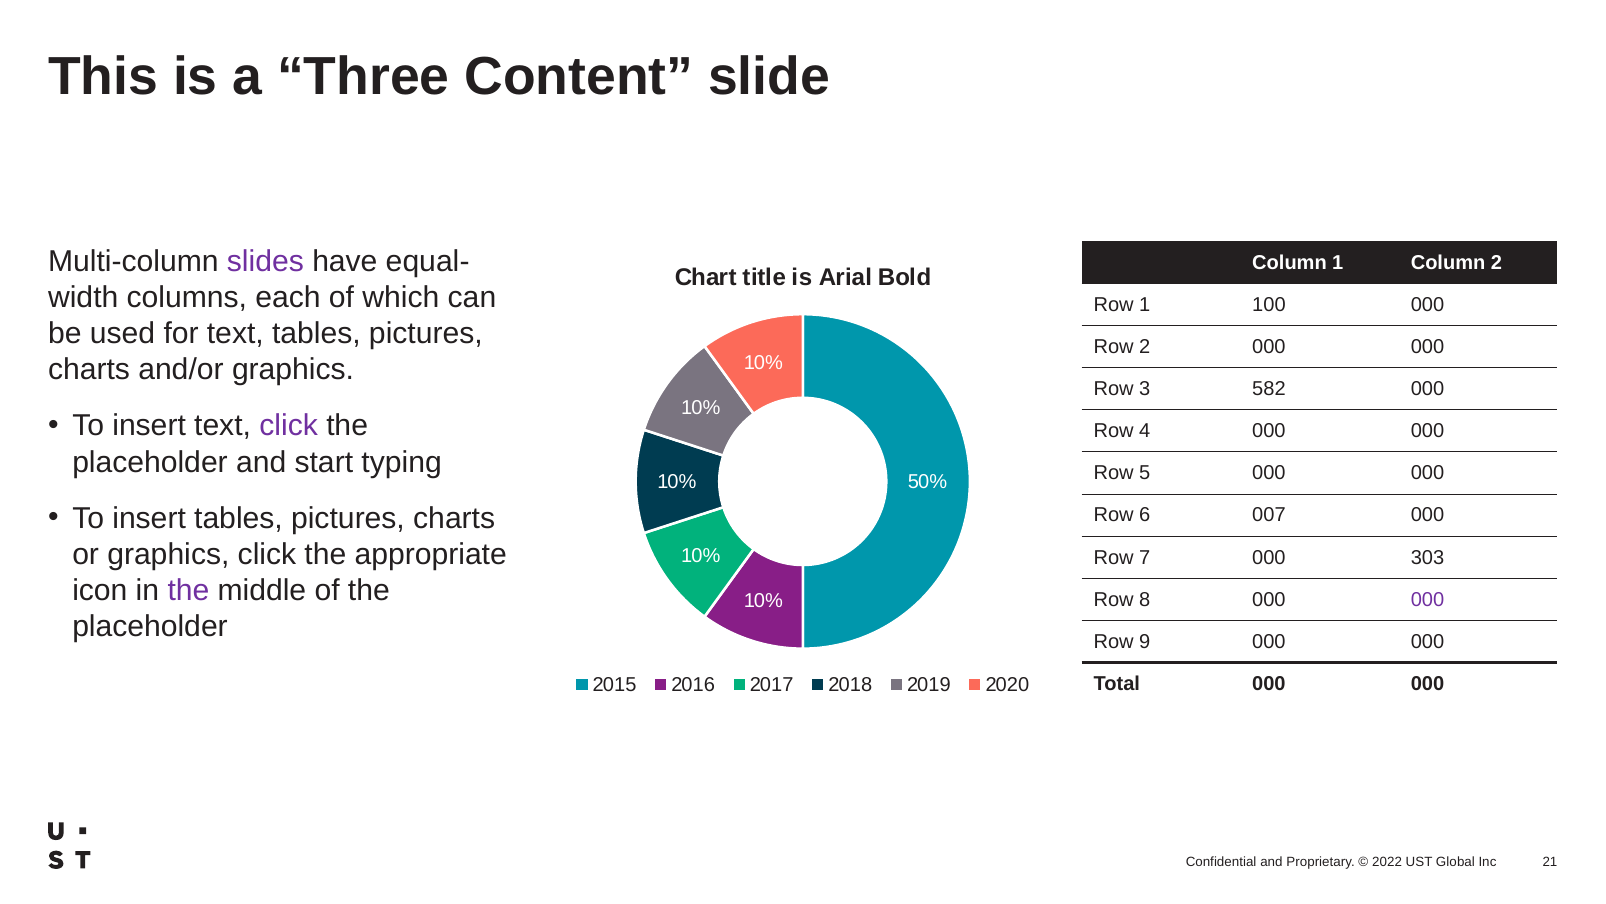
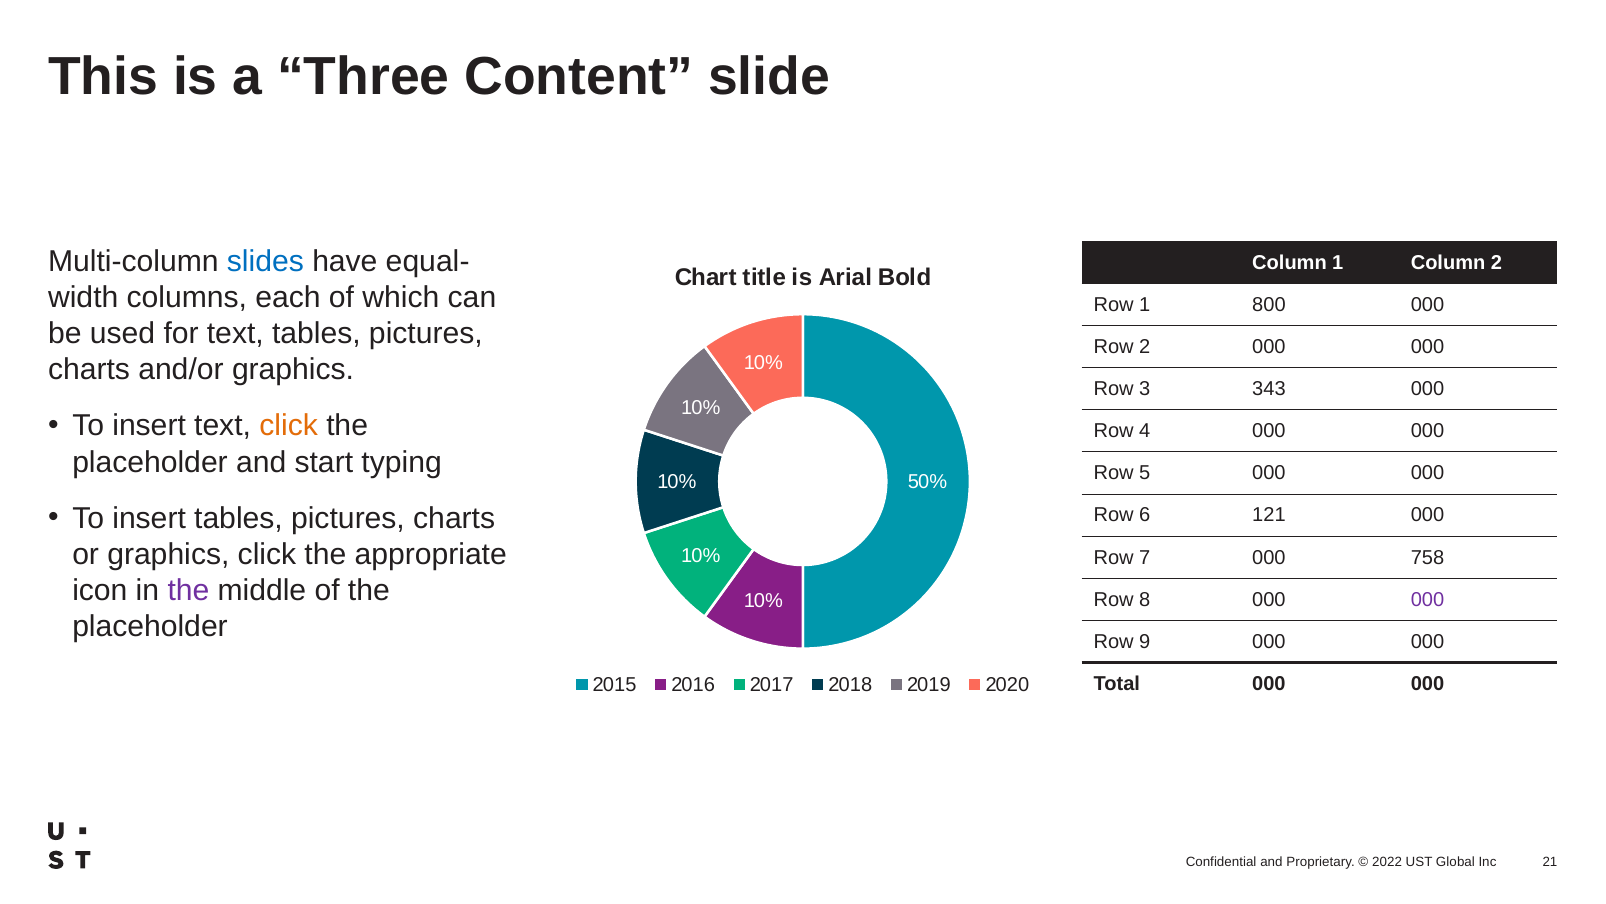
slides colour: purple -> blue
100: 100 -> 800
582: 582 -> 343
click at (289, 426) colour: purple -> orange
007: 007 -> 121
303: 303 -> 758
